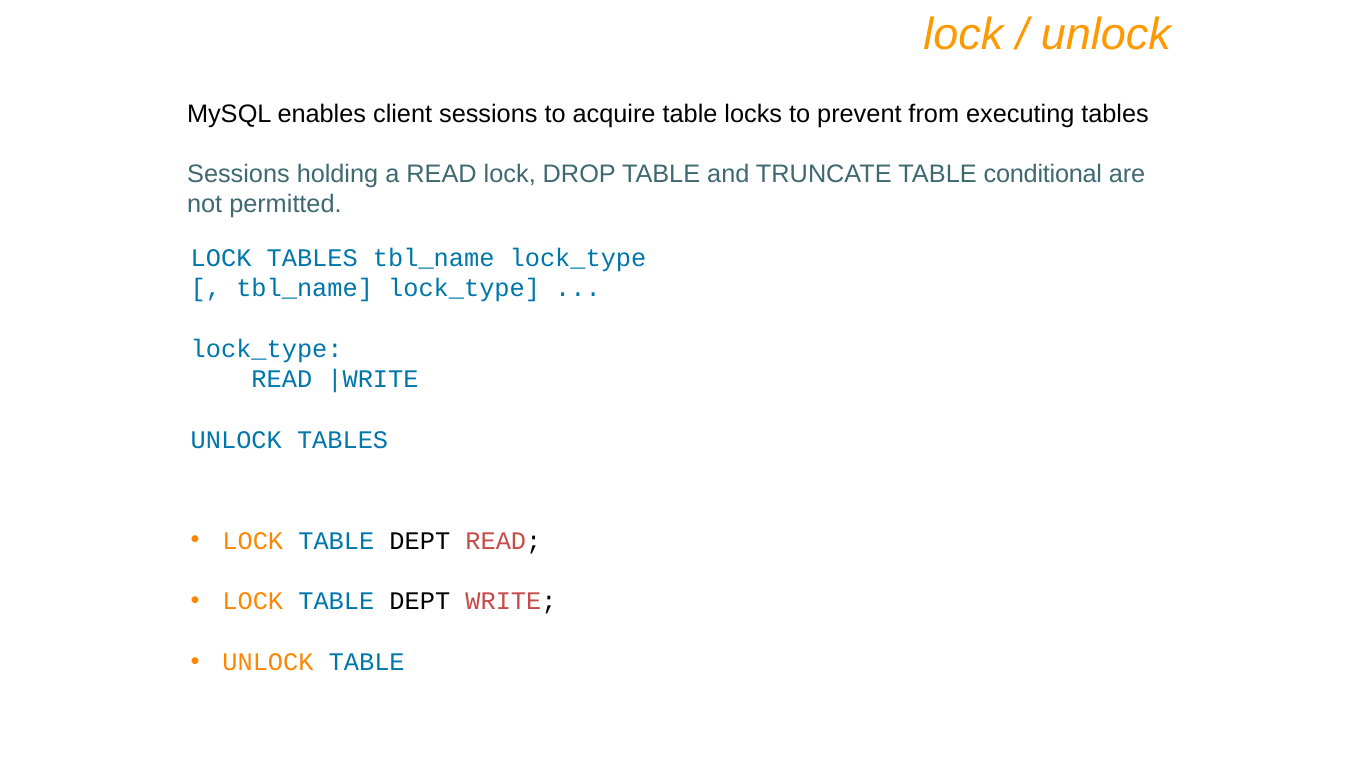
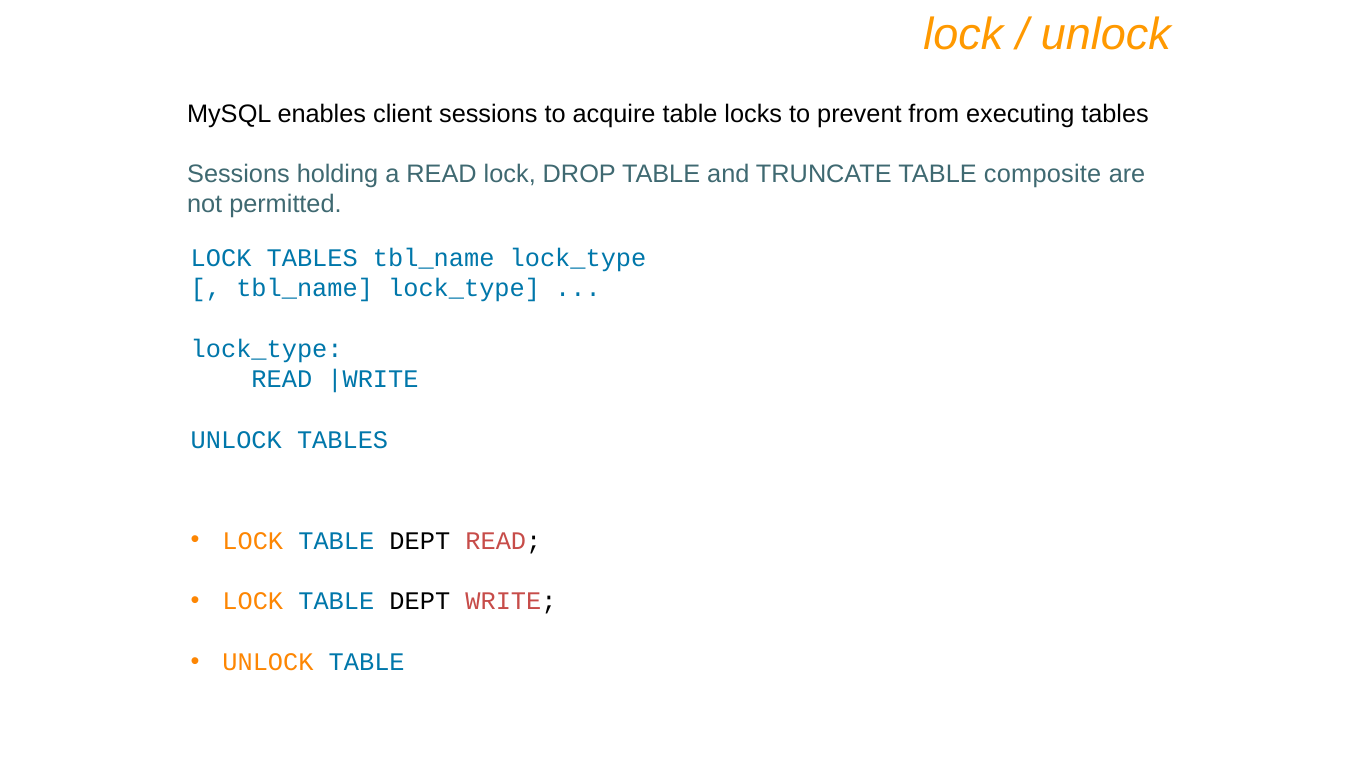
conditional: conditional -> composite
